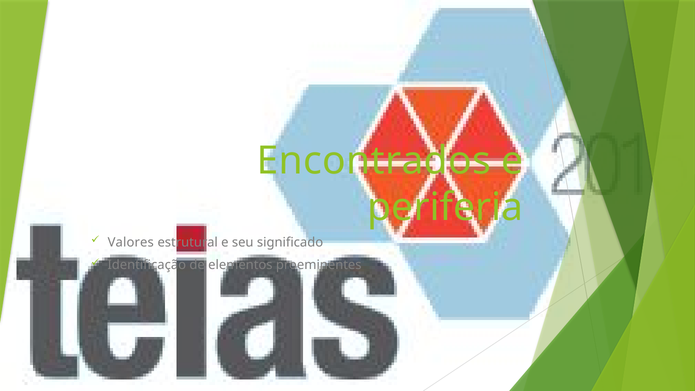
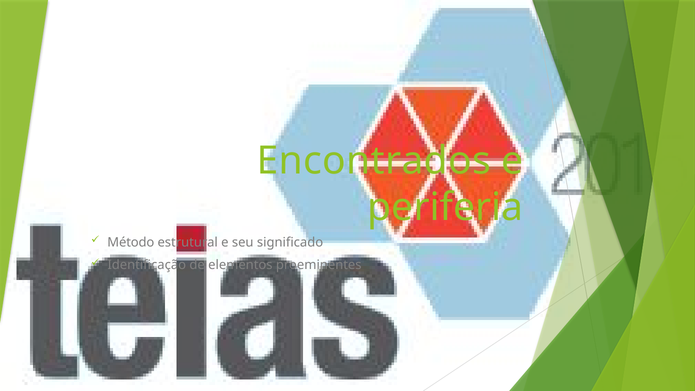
Valores: Valores -> Método
